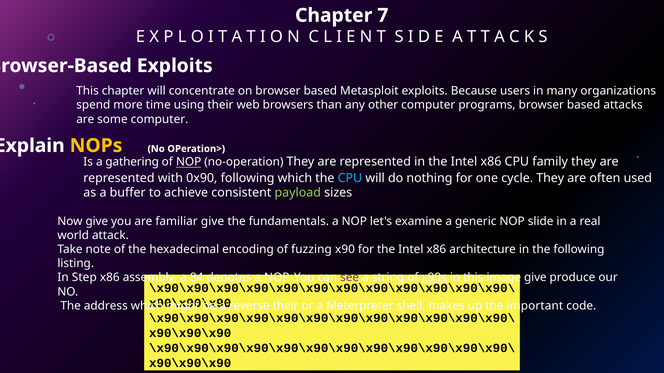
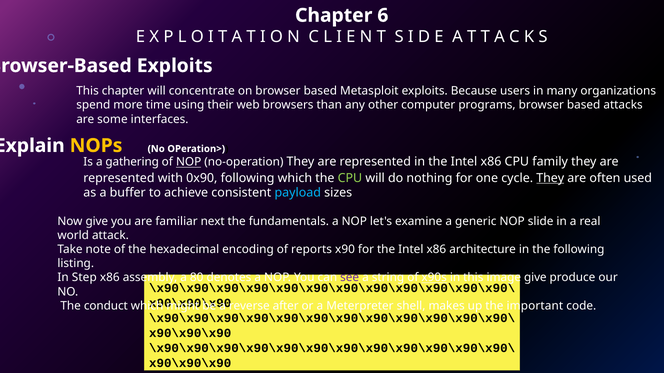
7: 7 -> 6
some computer: computer -> interfaces
CPU at (350, 178) colour: light blue -> light green
They at (550, 178) underline: none -> present
payload colour: light green -> light blue
familiar give: give -> next
fuzzing: fuzzing -> reports
84: 84 -> 80
address: address -> conduct
reverse their: their -> after
